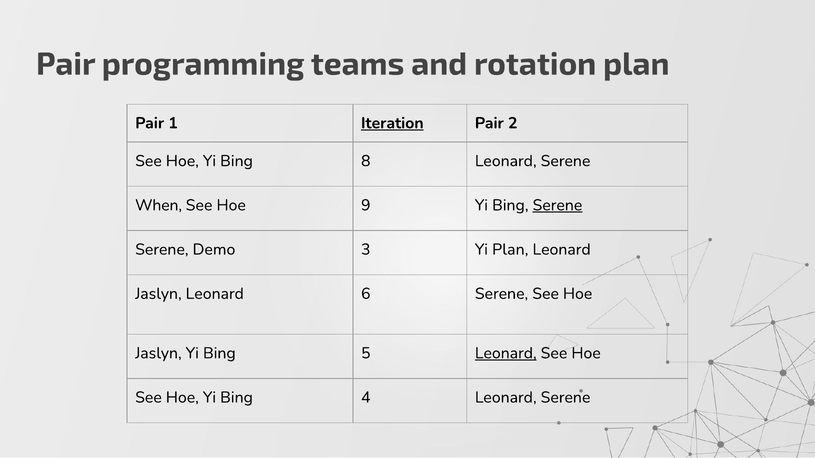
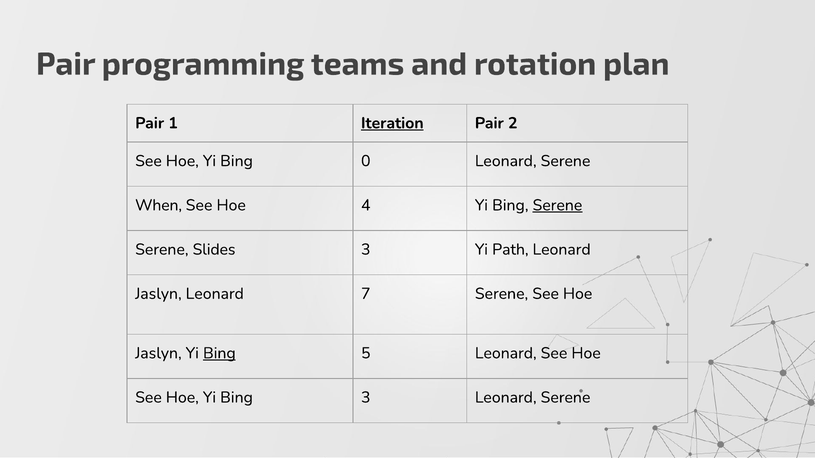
8: 8 -> 0
9: 9 -> 4
Demo: Demo -> Slides
Yi Plan: Plan -> Path
6: 6 -> 7
Bing at (219, 353) underline: none -> present
Leonard at (506, 353) underline: present -> none
Bing 4: 4 -> 3
